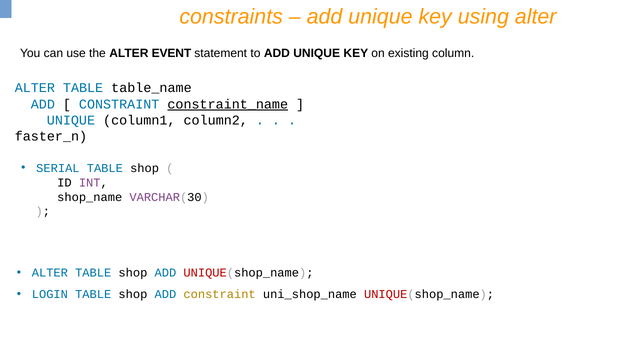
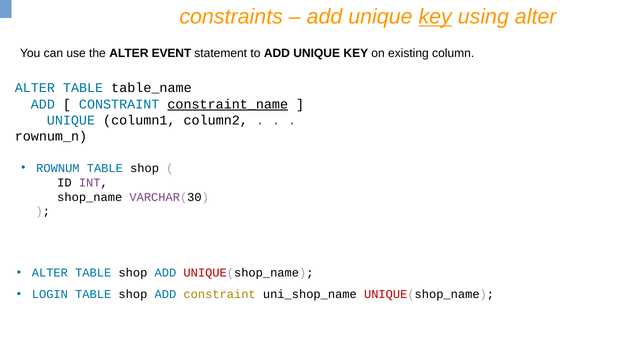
key at (435, 17) underline: none -> present
faster_n: faster_n -> rownum_n
SERIAL: SERIAL -> ROWNUM
